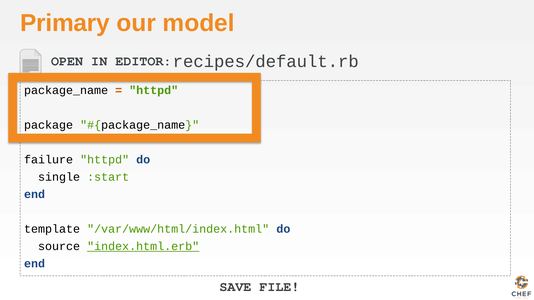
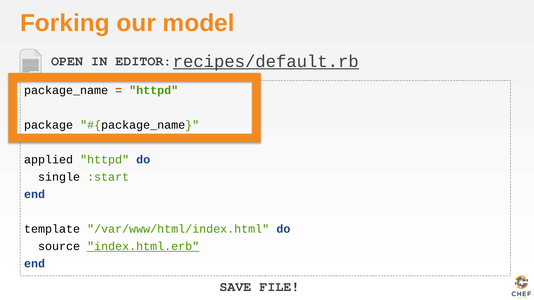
Primary: Primary -> Forking
recipes/default.rb underline: none -> present
failure: failure -> applied
